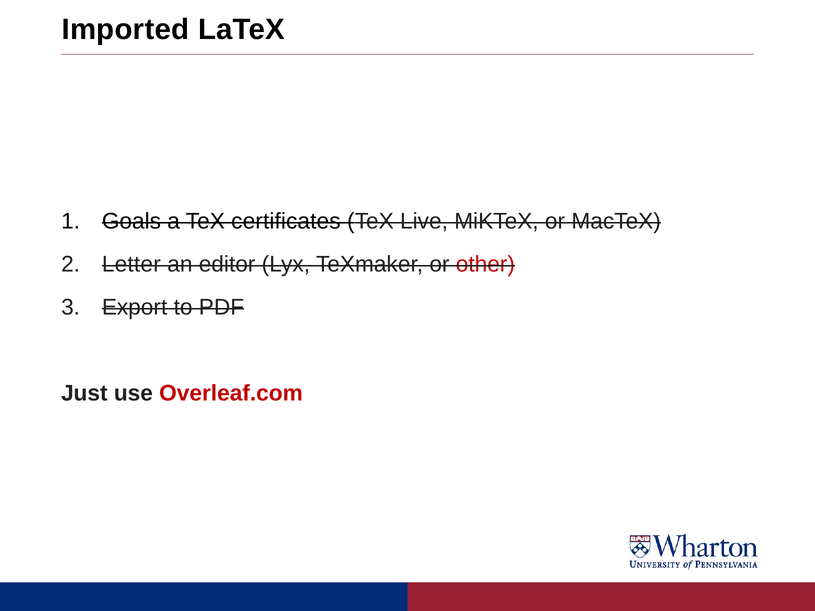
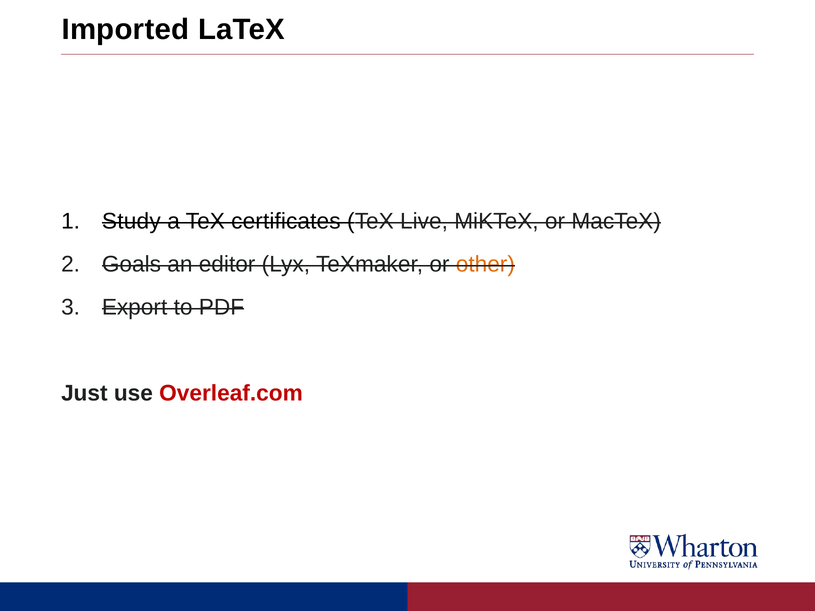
Goals: Goals -> Study
Letter: Letter -> Goals
other colour: red -> orange
